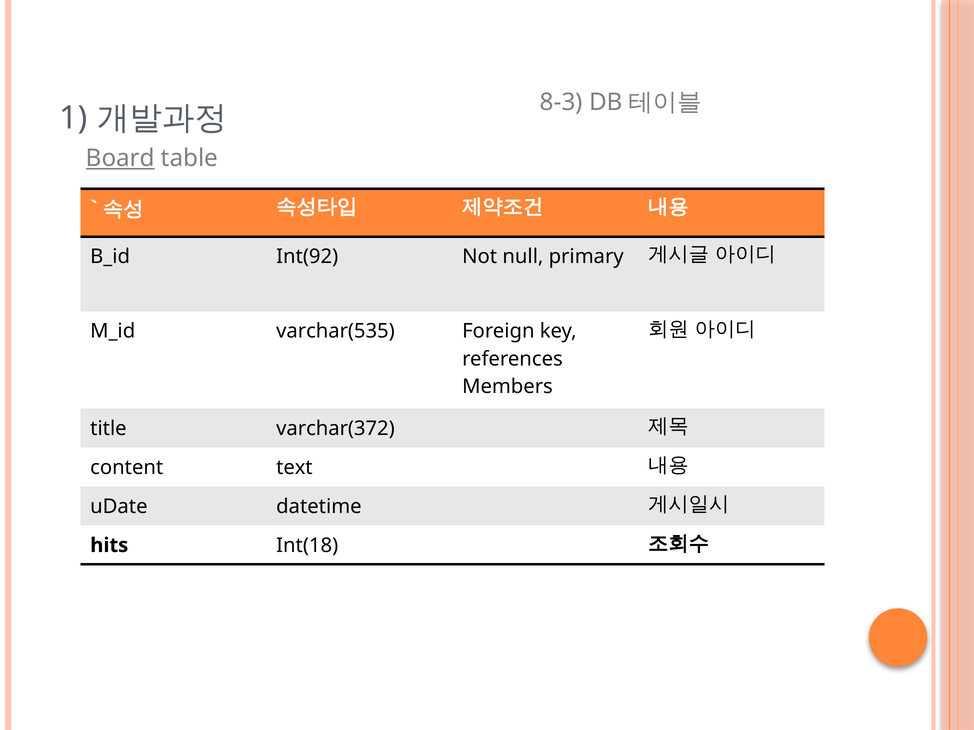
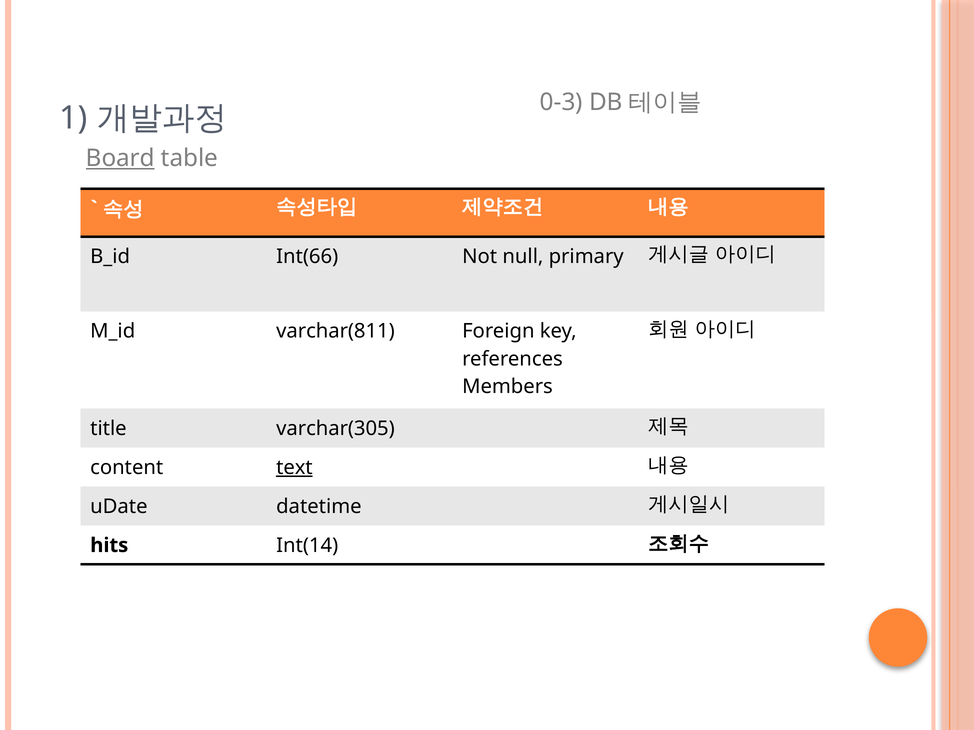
8-3: 8-3 -> 0-3
Int(92: Int(92 -> Int(66
varchar(535: varchar(535 -> varchar(811
varchar(372: varchar(372 -> varchar(305
text underline: none -> present
Int(18: Int(18 -> Int(14
